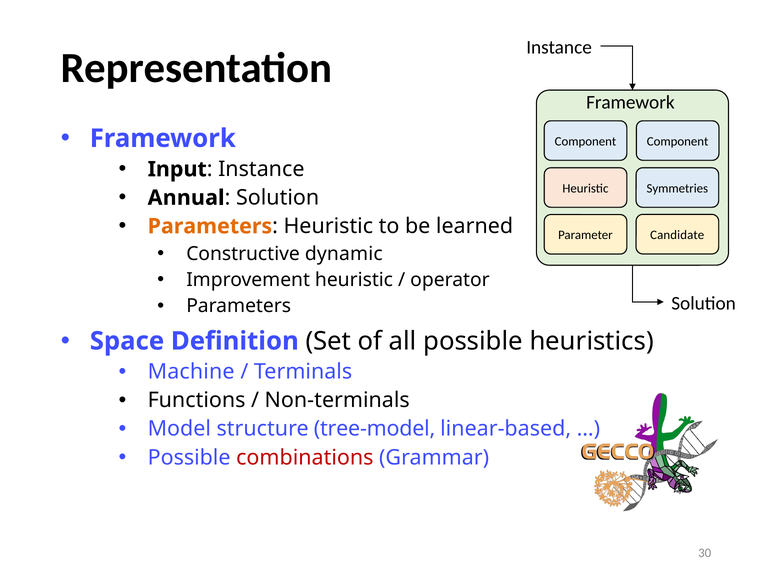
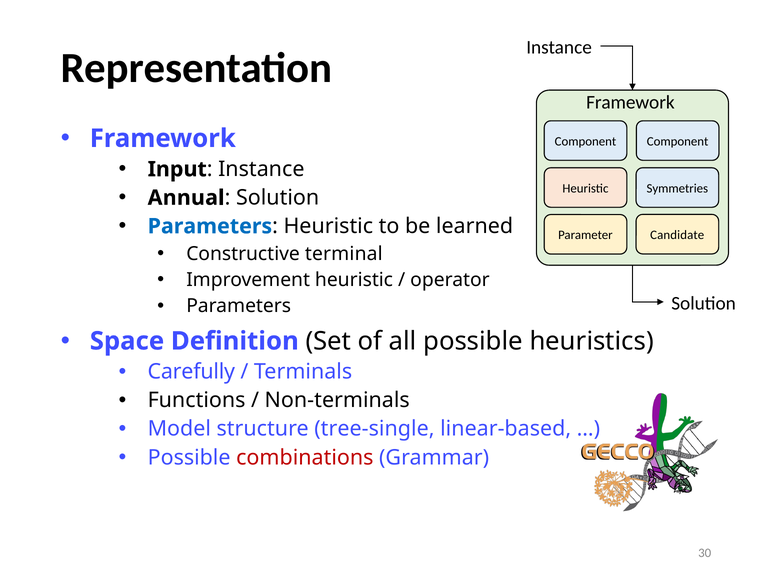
Parameters at (210, 226) colour: orange -> blue
dynamic: dynamic -> terminal
Machine: Machine -> Carefully
tree-model: tree-model -> tree-single
